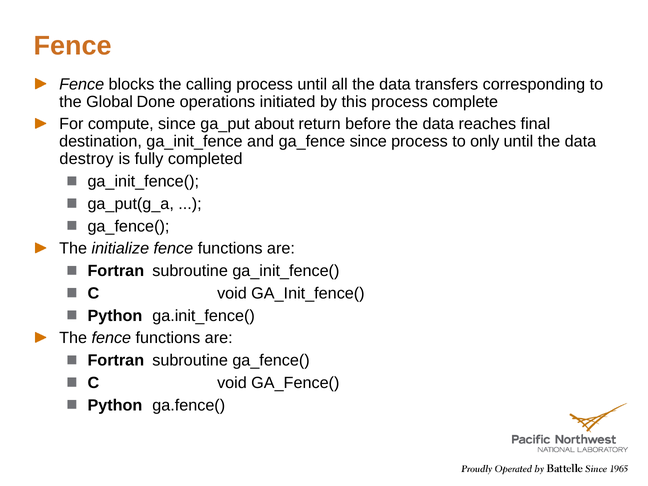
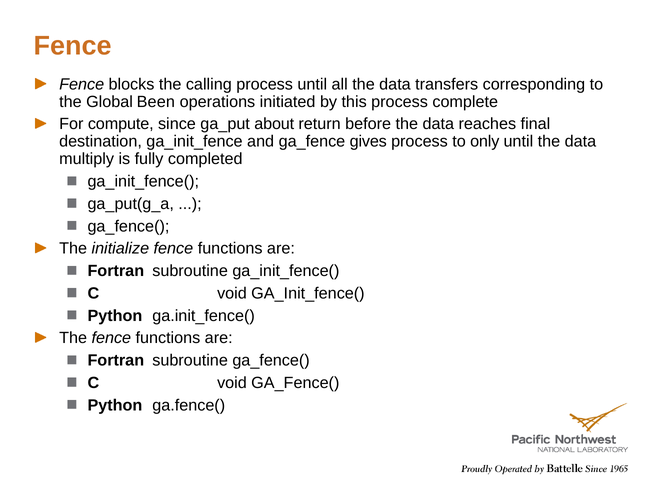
Done: Done -> Been
ga_fence since: since -> gives
destroy: destroy -> multiply
